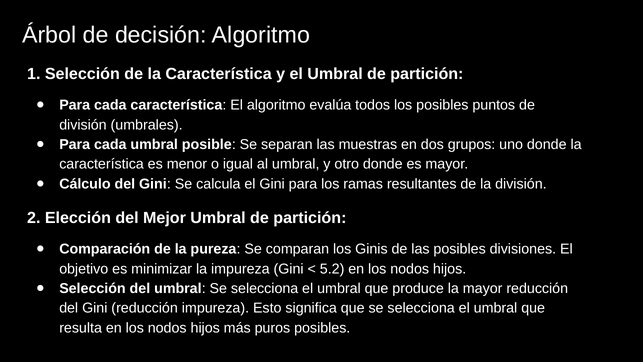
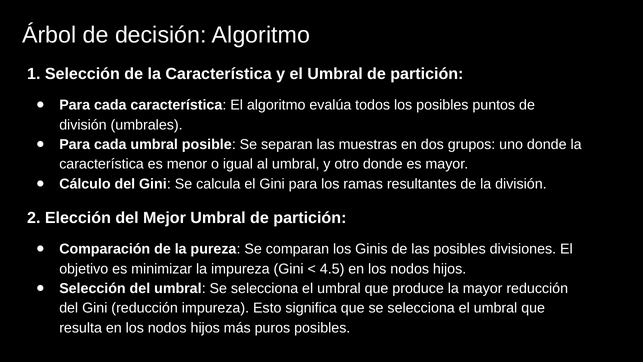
5.2: 5.2 -> 4.5
